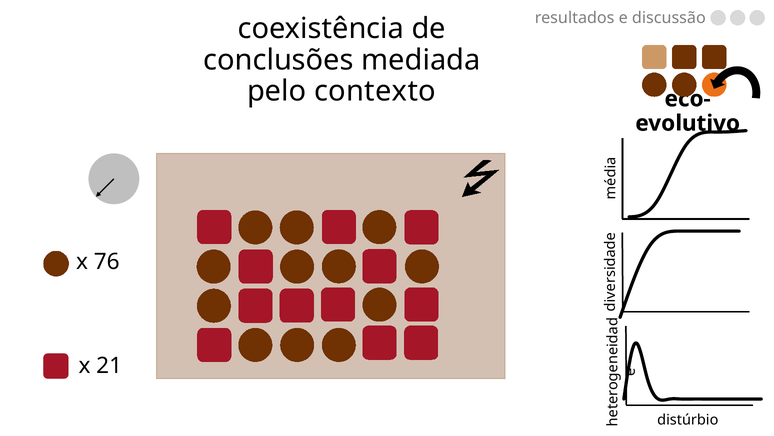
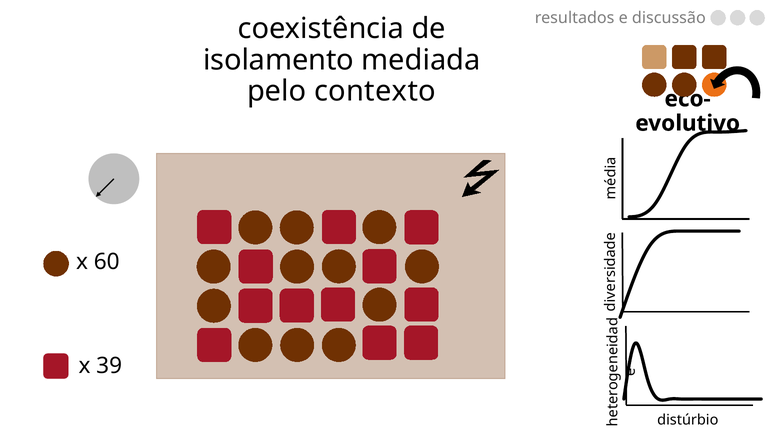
conclusões: conclusões -> isolamento
76: 76 -> 60
21: 21 -> 39
